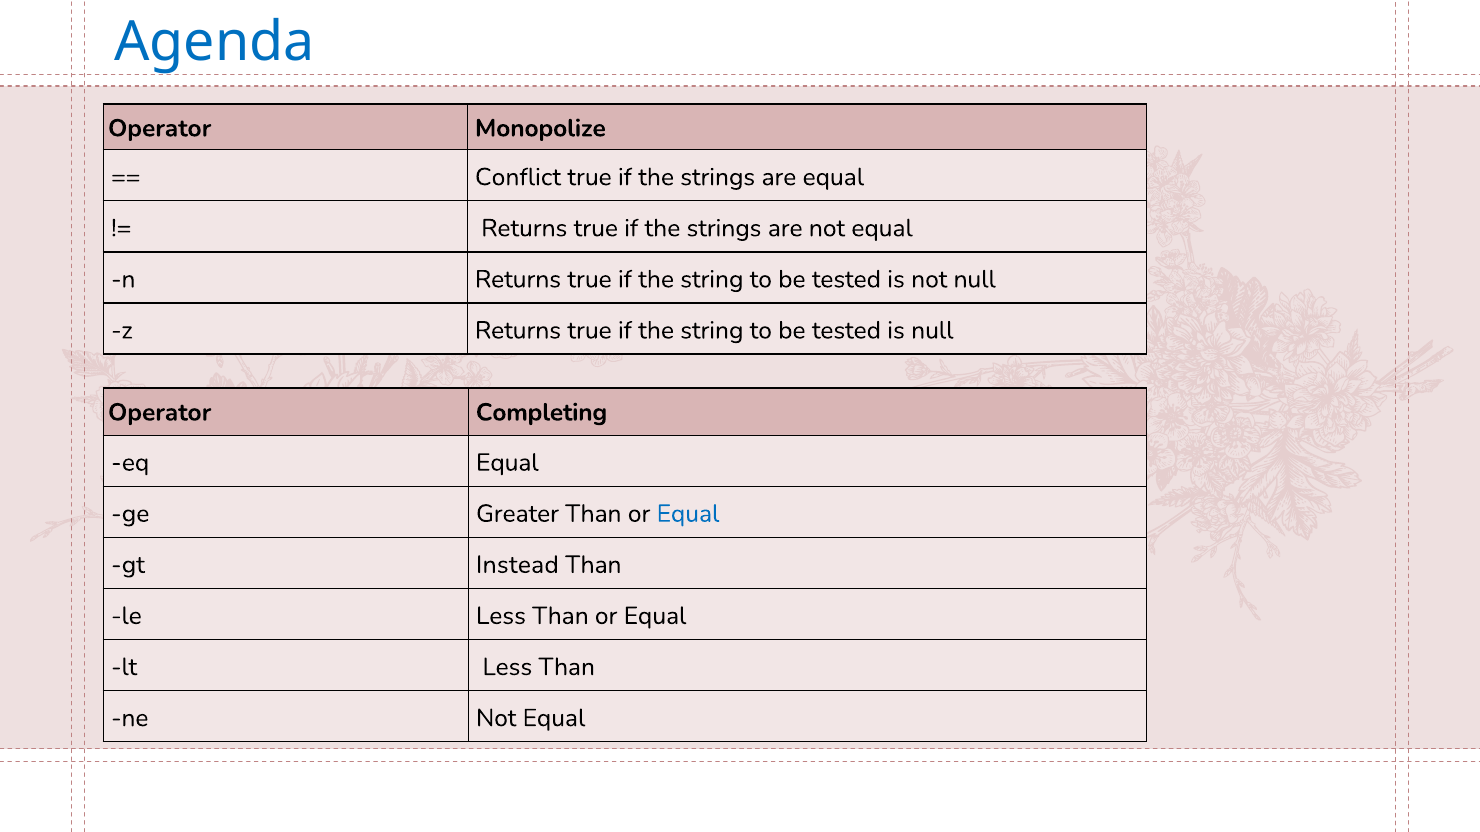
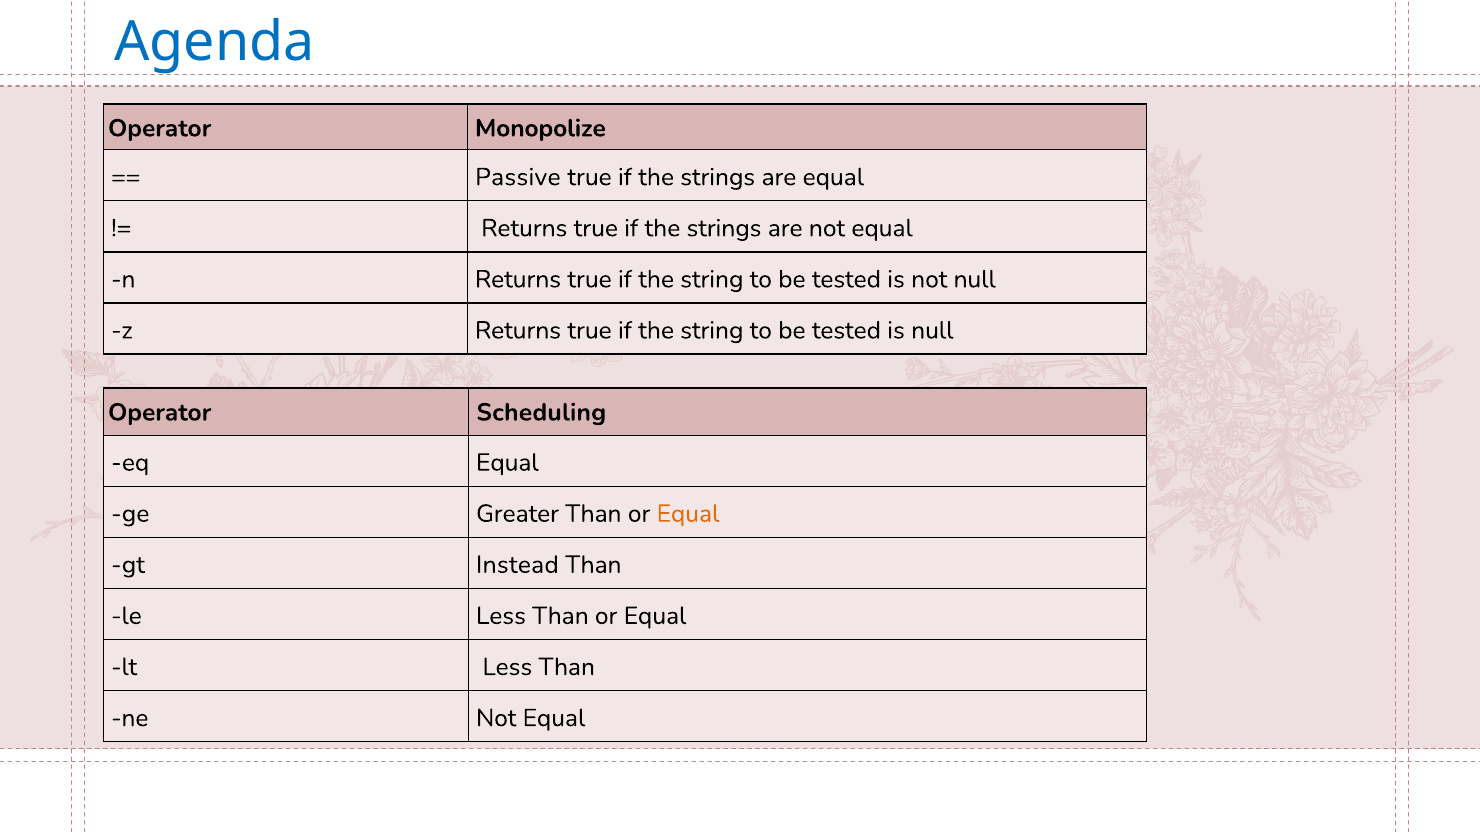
Conflict: Conflict -> Passive
Completing: Completing -> Scheduling
Equal at (688, 514) colour: blue -> orange
